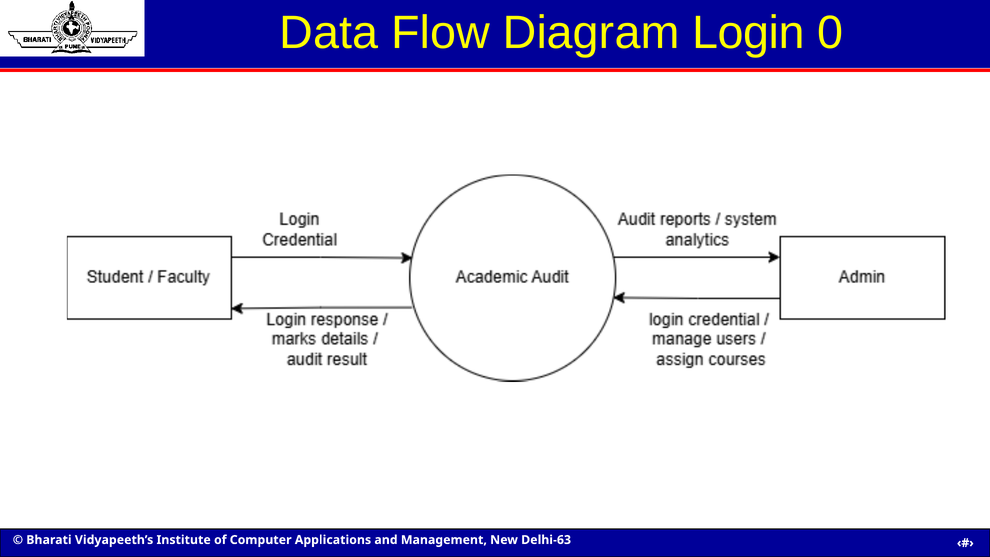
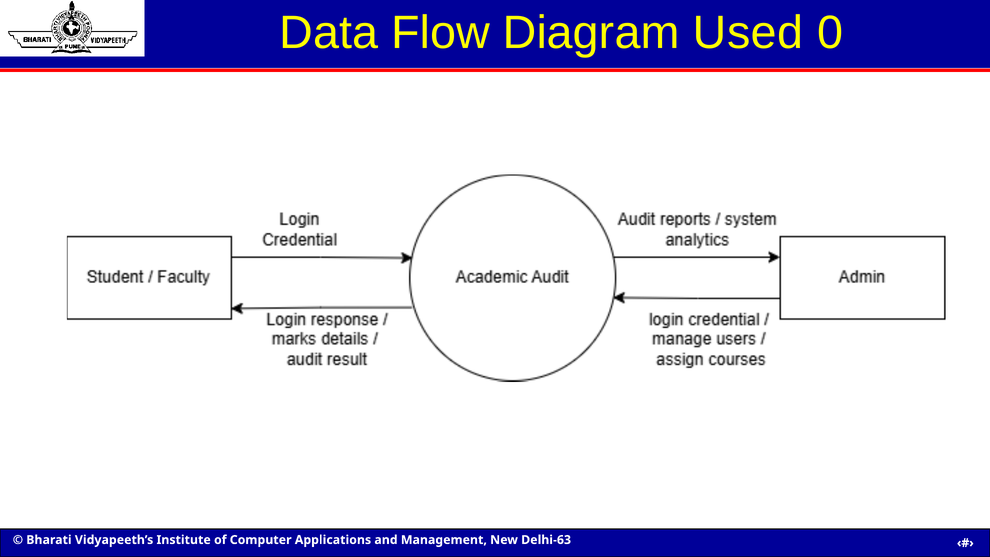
Login: Login -> Used
